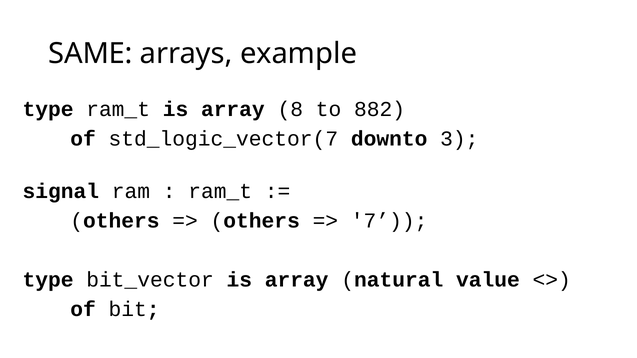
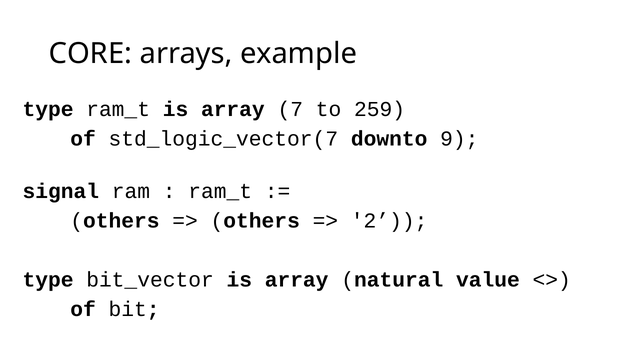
SAME: SAME -> CORE
8: 8 -> 7
882: 882 -> 259
3: 3 -> 9
7: 7 -> 2
